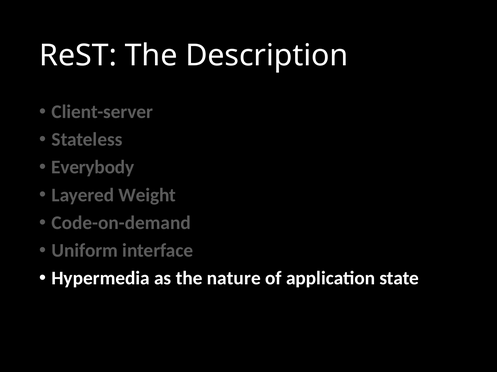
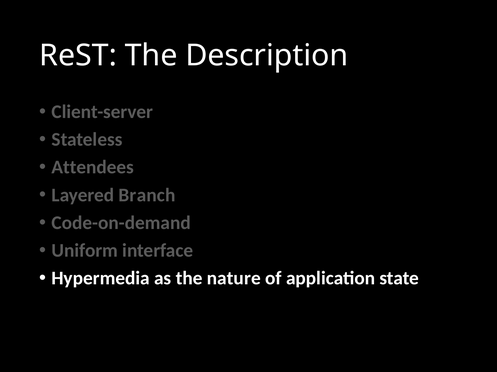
Everybody: Everybody -> Attendees
Weight: Weight -> Branch
